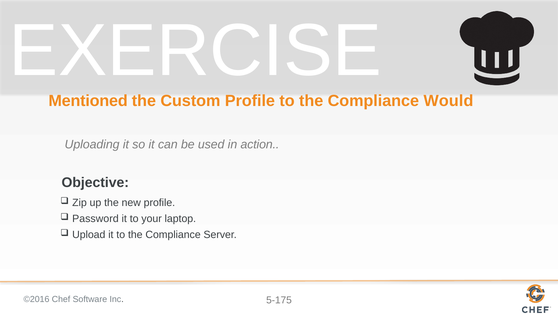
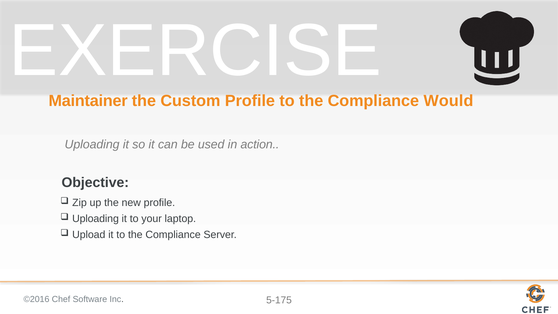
Mentioned: Mentioned -> Maintainer
Password at (95, 219): Password -> Uploading
